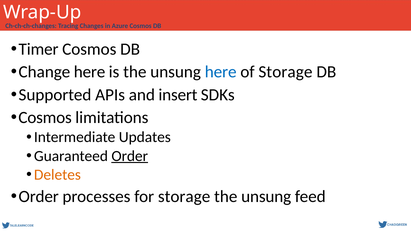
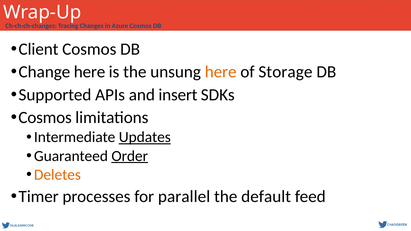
Timer: Timer -> Client
here at (221, 72) colour: blue -> orange
Updates underline: none -> present
Order at (39, 197): Order -> Timer
for storage: storage -> parallel
unsung at (266, 197): unsung -> default
